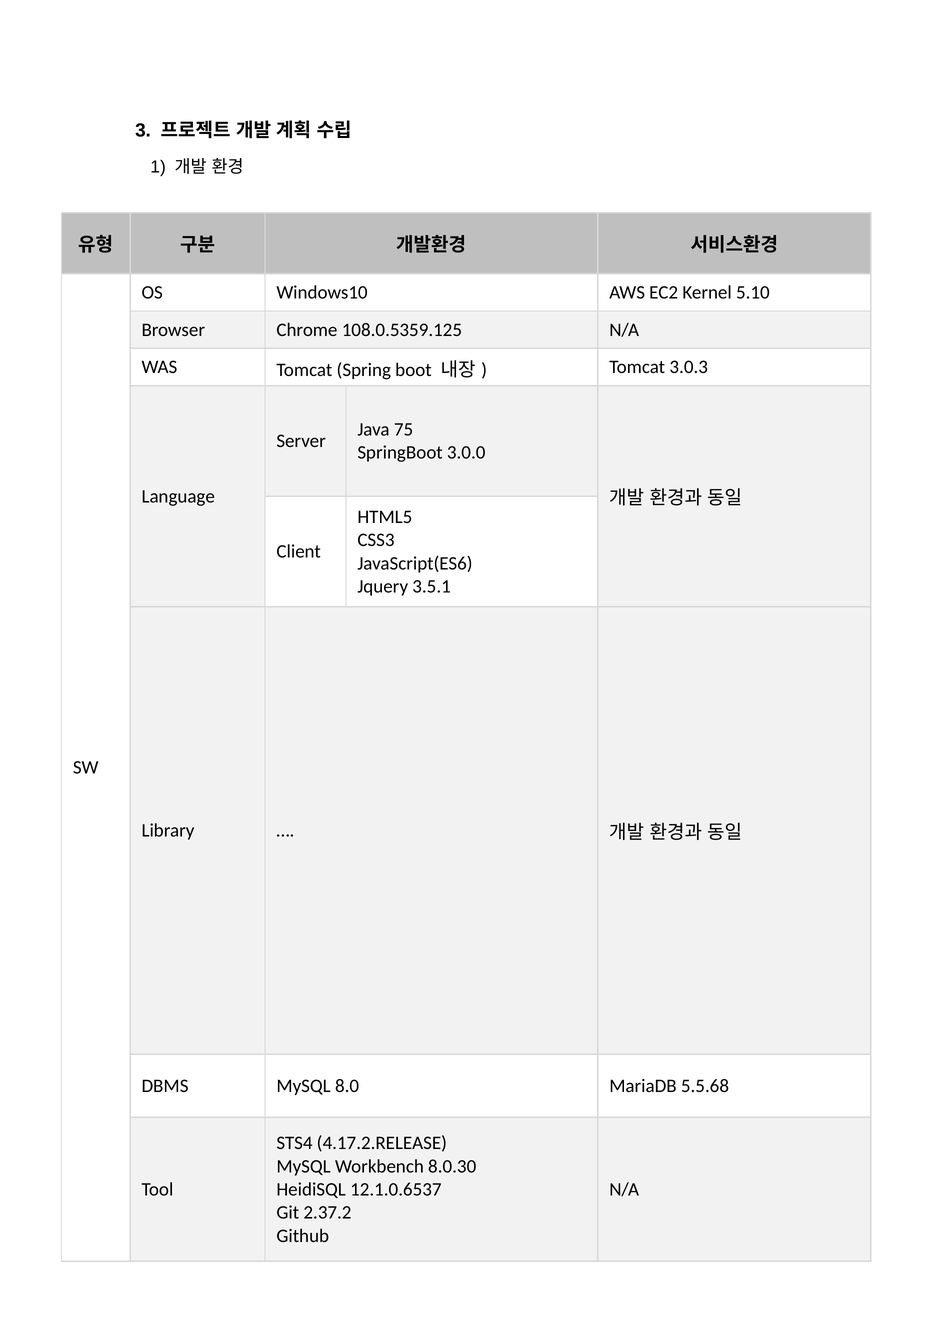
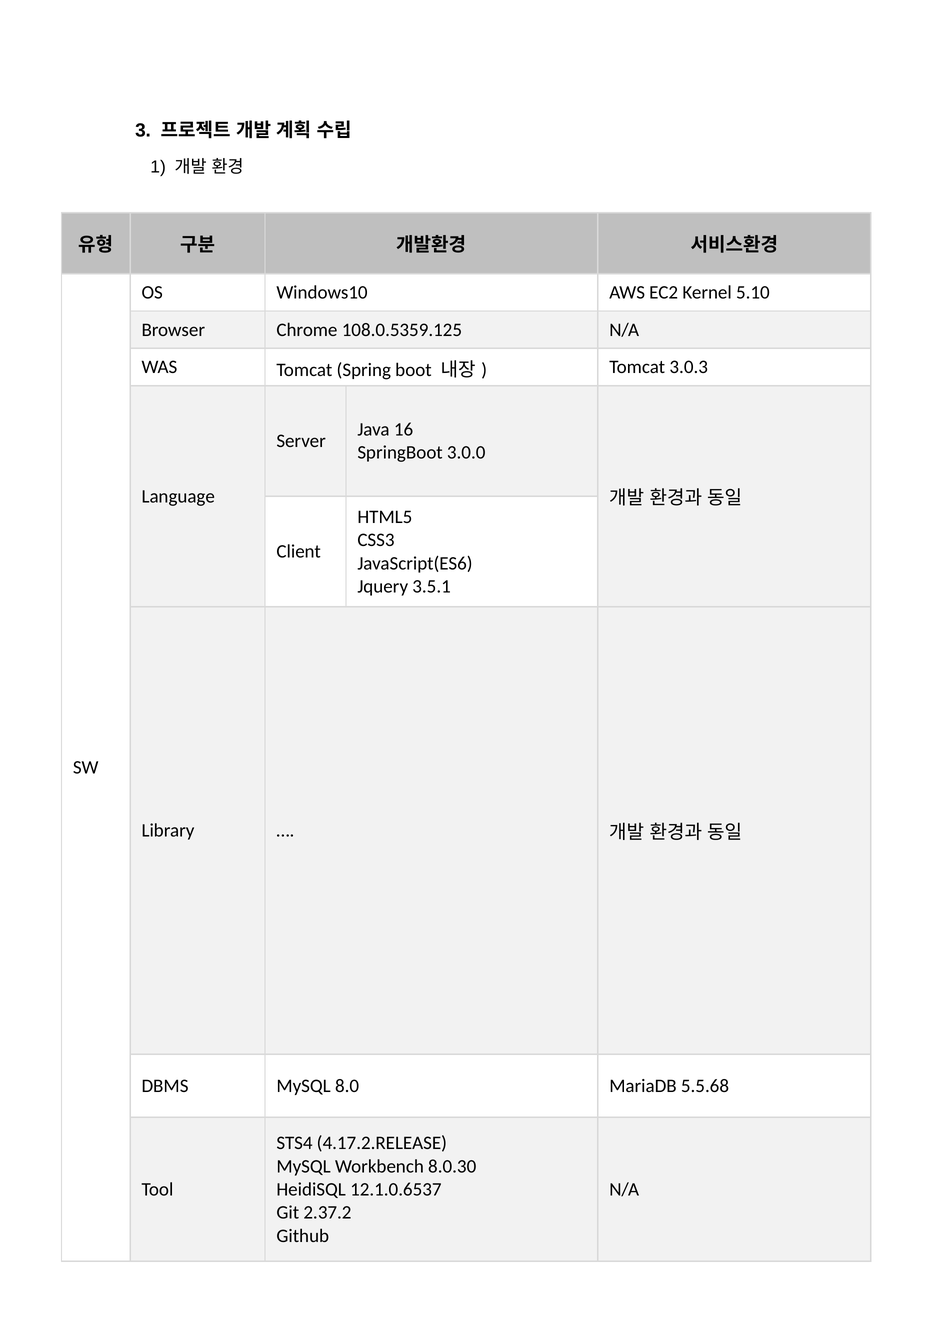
75: 75 -> 16
